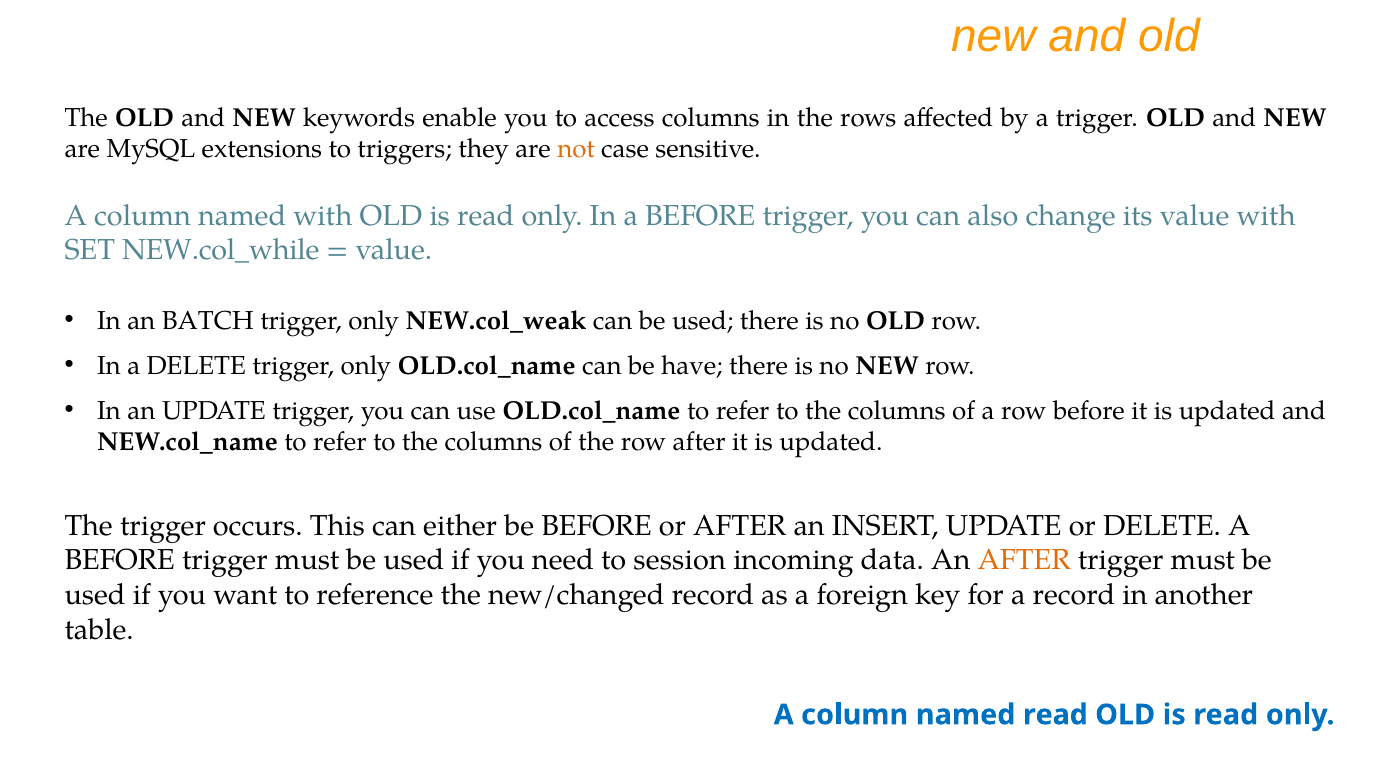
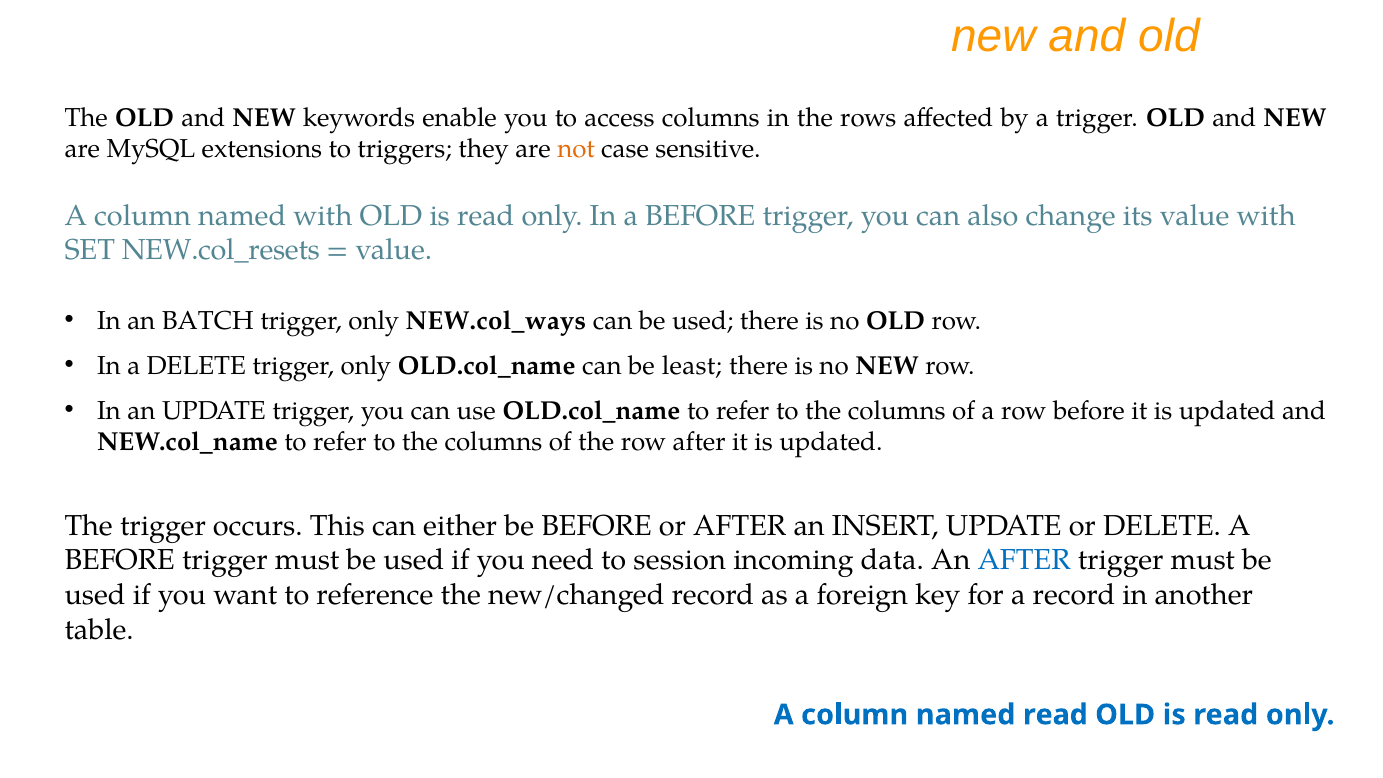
NEW.col_while: NEW.col_while -> NEW.col_resets
NEW.col_weak: NEW.col_weak -> NEW.col_ways
have: have -> least
AFTER at (1024, 560) colour: orange -> blue
